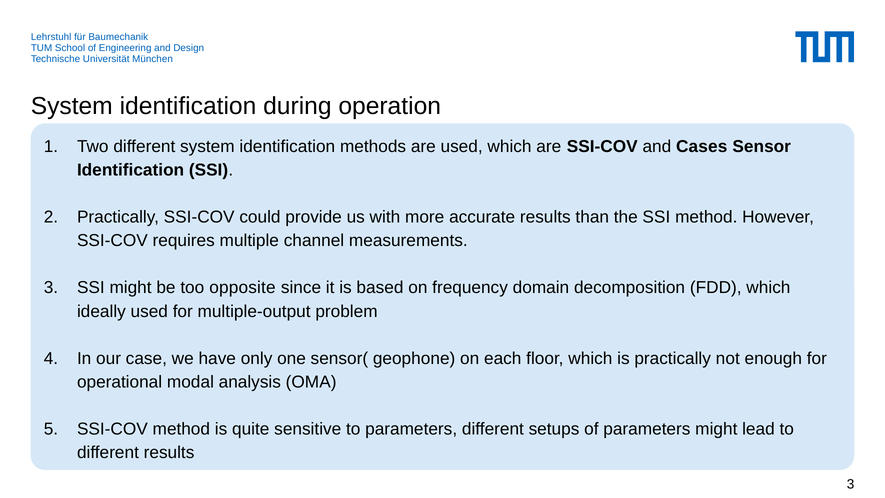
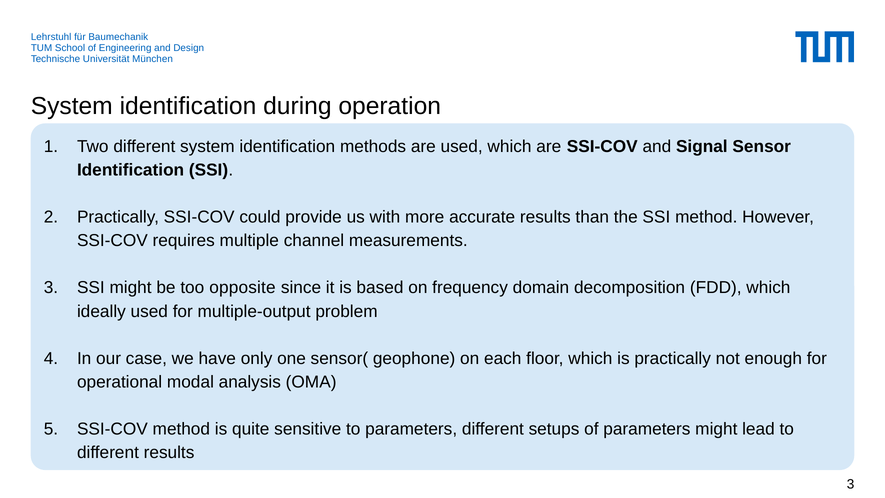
Cases: Cases -> Signal
